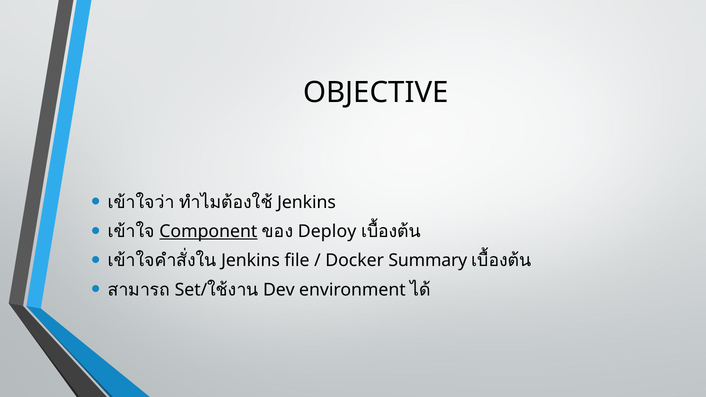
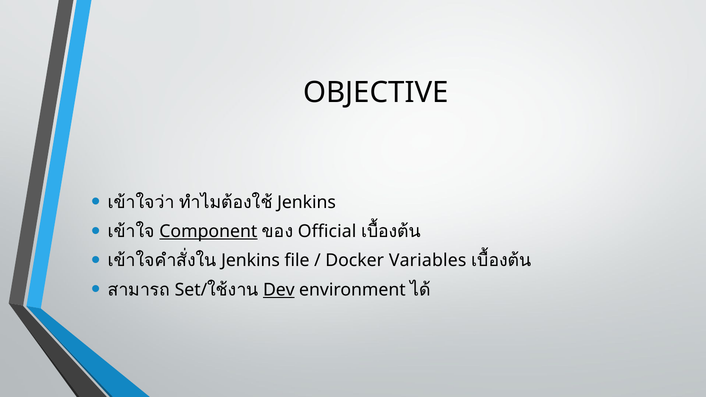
Deploy: Deploy -> Official
Summary: Summary -> Variables
Dev underline: none -> present
